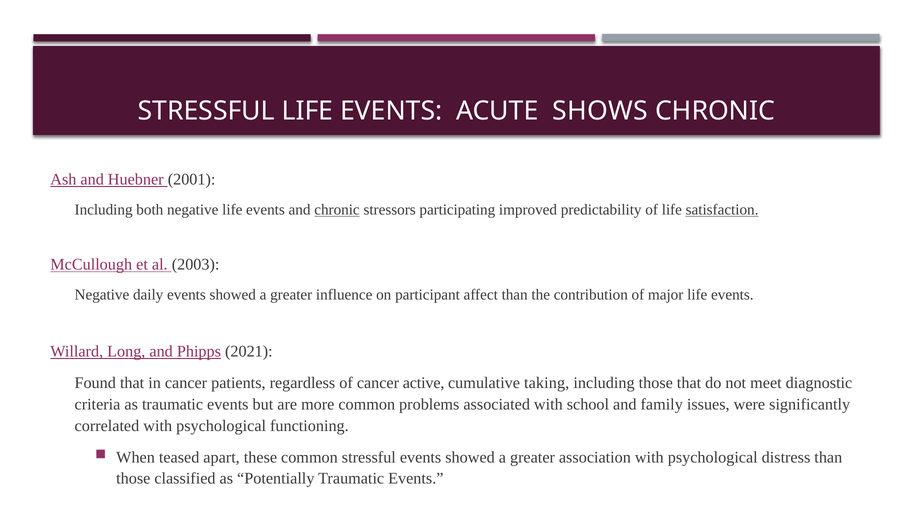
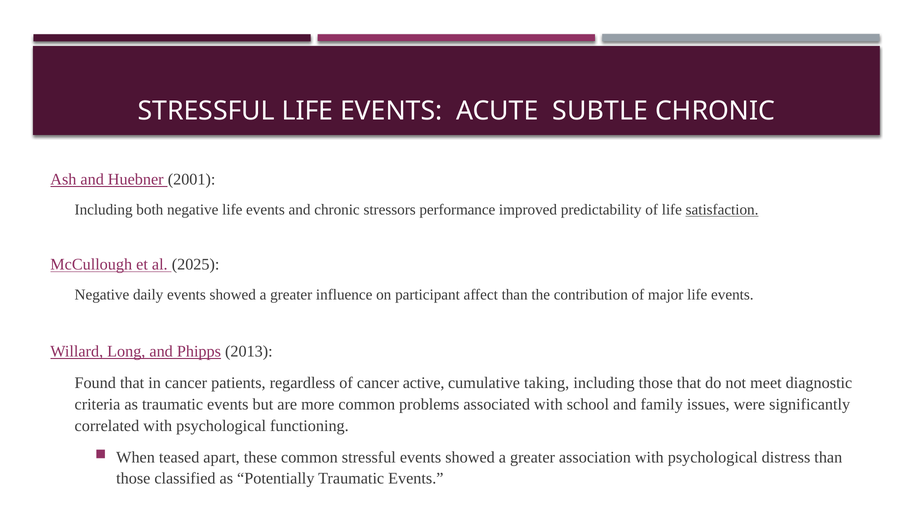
SHOWS: SHOWS -> SUBTLE
chronic at (337, 210) underline: present -> none
participating: participating -> performance
2003: 2003 -> 2025
2021: 2021 -> 2013
